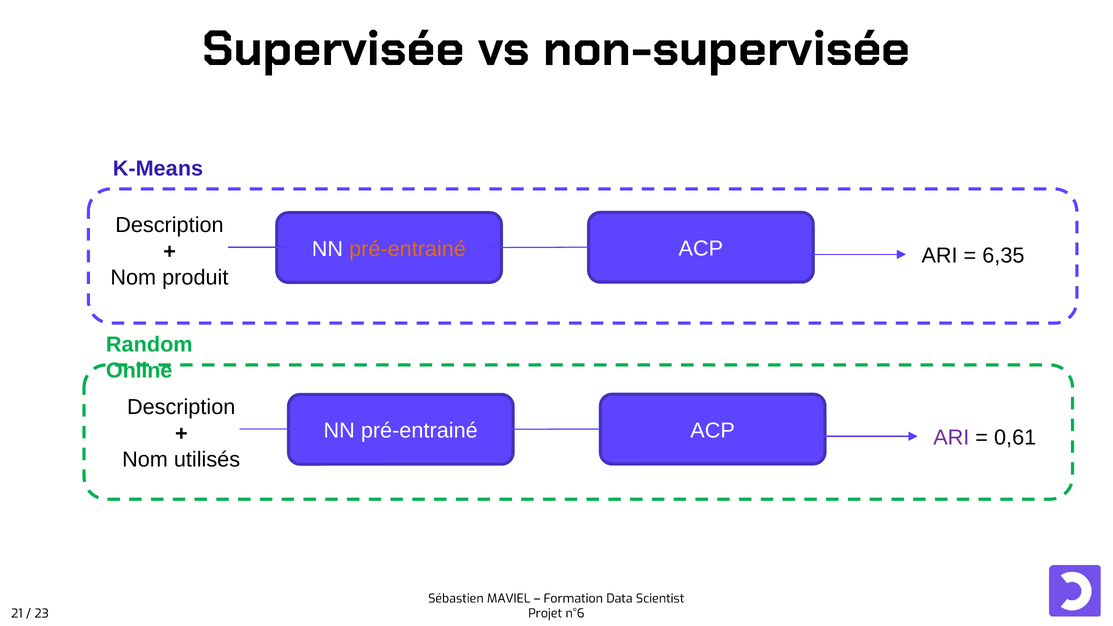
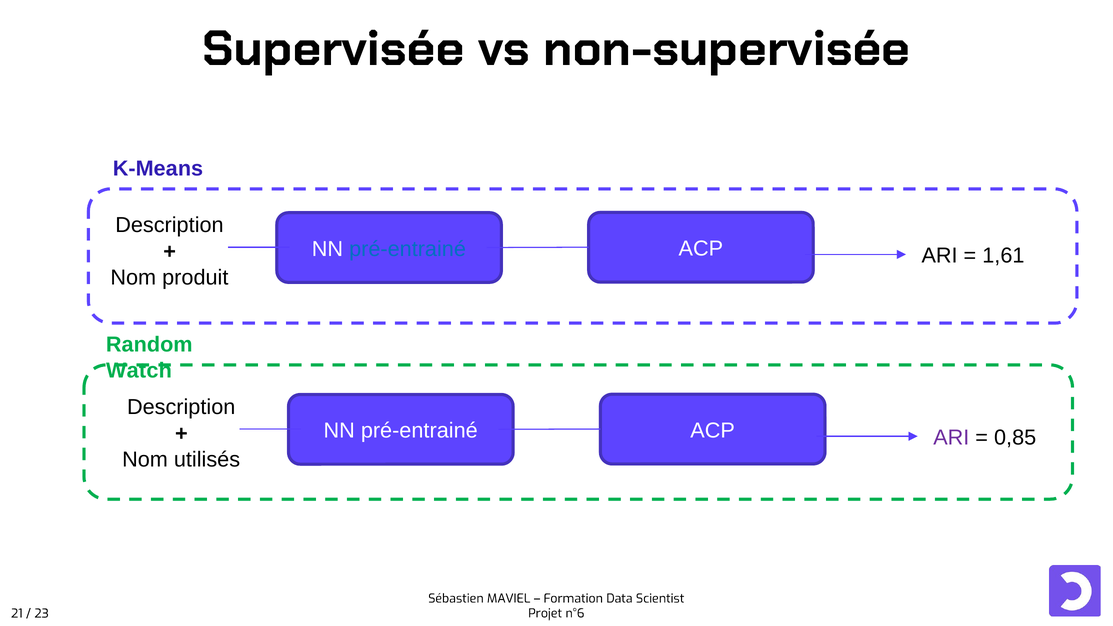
pré-entrainé at (408, 249) colour: orange -> blue
6,35: 6,35 -> 1,61
Online: Online -> Watch
0,61: 0,61 -> 0,85
